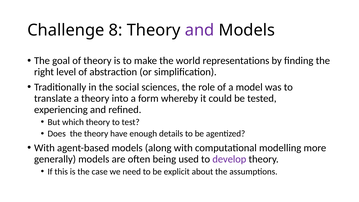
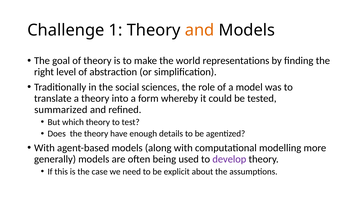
8: 8 -> 1
and at (200, 30) colour: purple -> orange
experiencing: experiencing -> summarized
